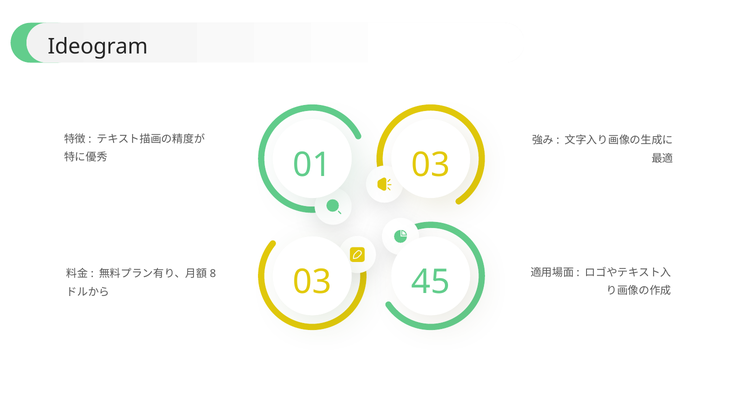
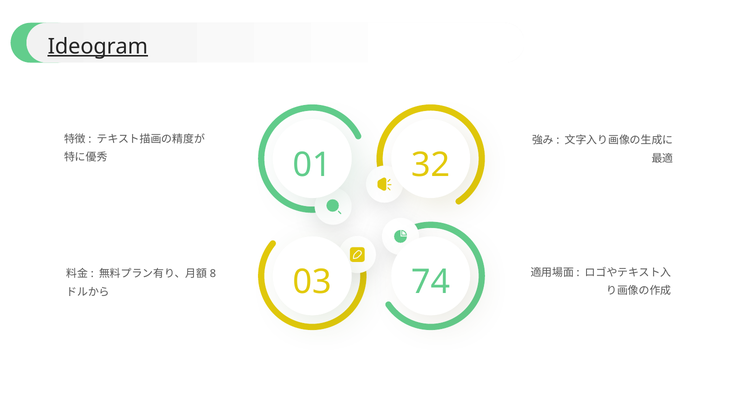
Ideogram underline: none -> present
01 03: 03 -> 32
45: 45 -> 74
